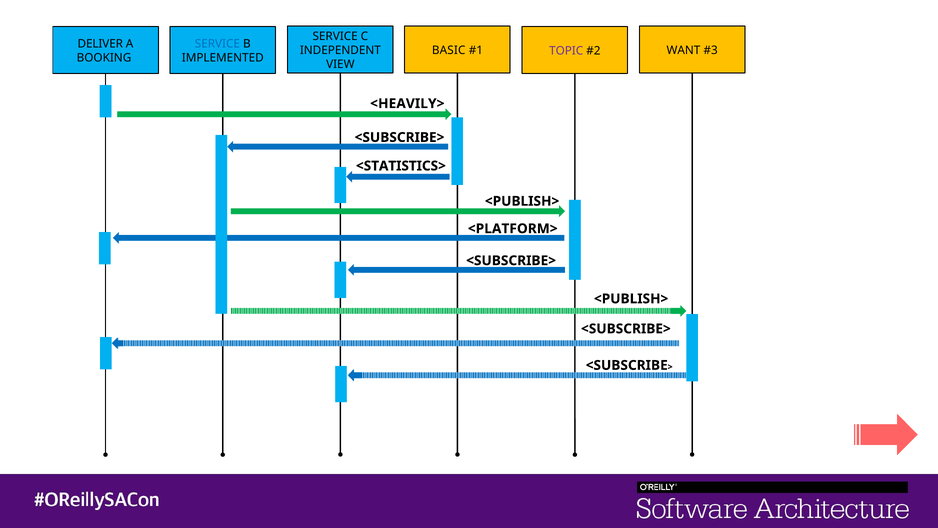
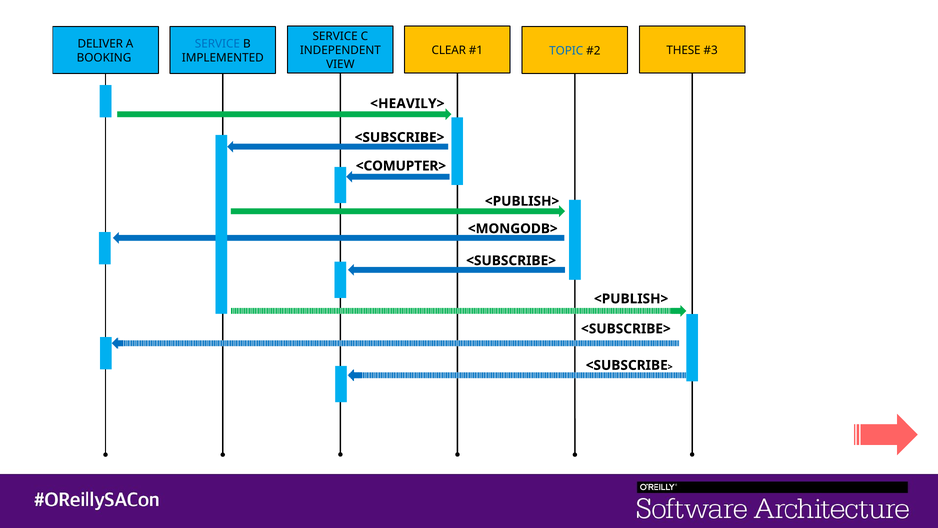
BASIC: BASIC -> CLEAR
TOPIC colour: purple -> blue
WANT: WANT -> THESE
<STATISTICS>: <STATISTICS> -> <COMUPTER>
<PLATFORM>: <PLATFORM> -> <MONGODB>
